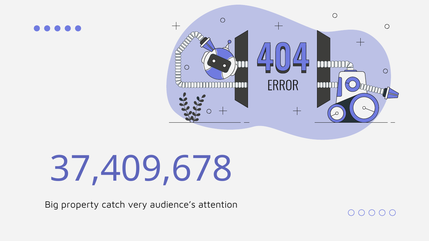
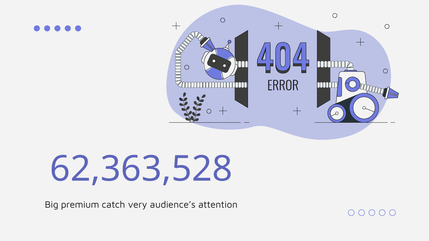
37,409,678: 37,409,678 -> 62,363,528
property: property -> premium
